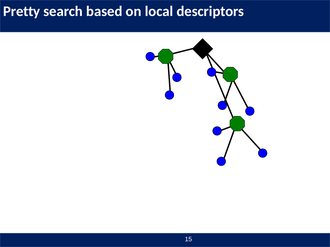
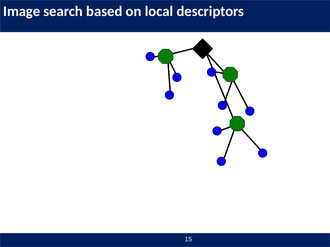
Pretty: Pretty -> Image
